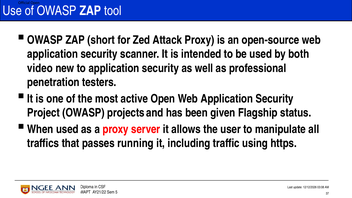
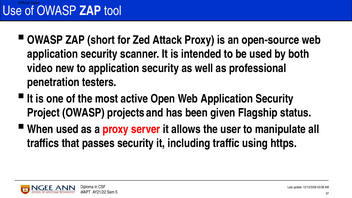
passes running: running -> security
